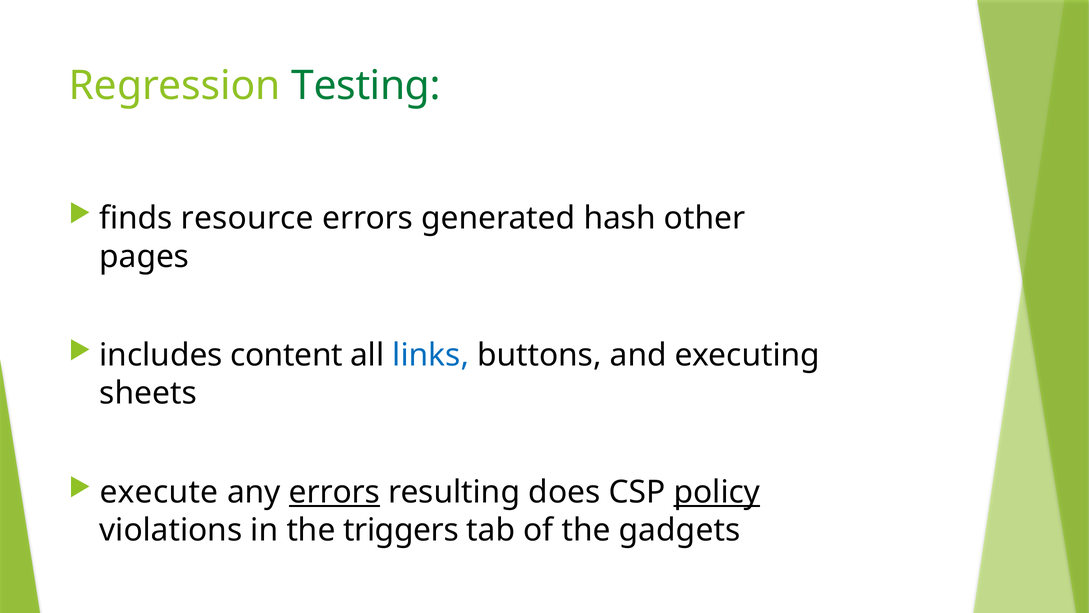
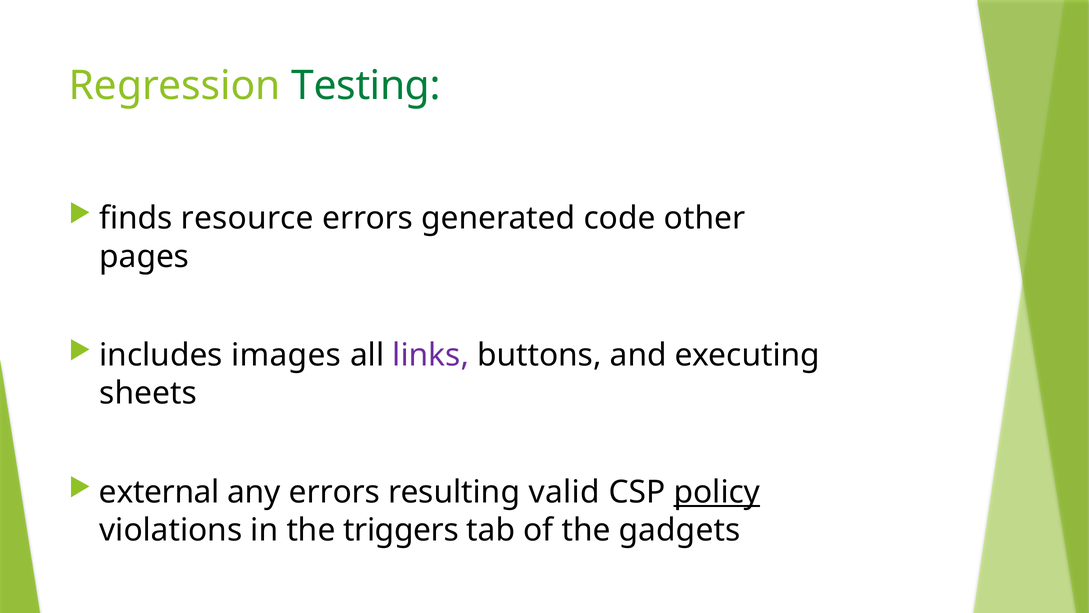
hash: hash -> code
content: content -> images
links colour: blue -> purple
execute: execute -> external
errors at (334, 492) underline: present -> none
does: does -> valid
